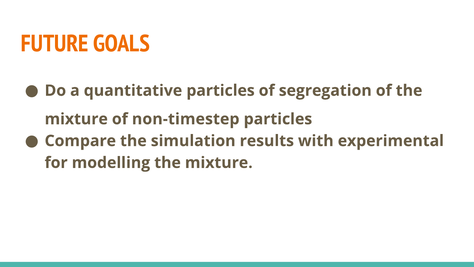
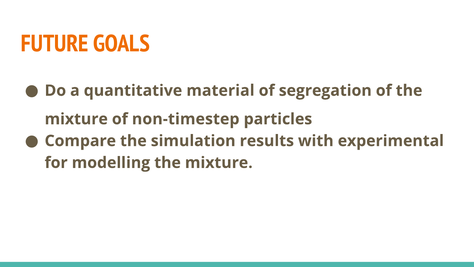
quantitative particles: particles -> material
